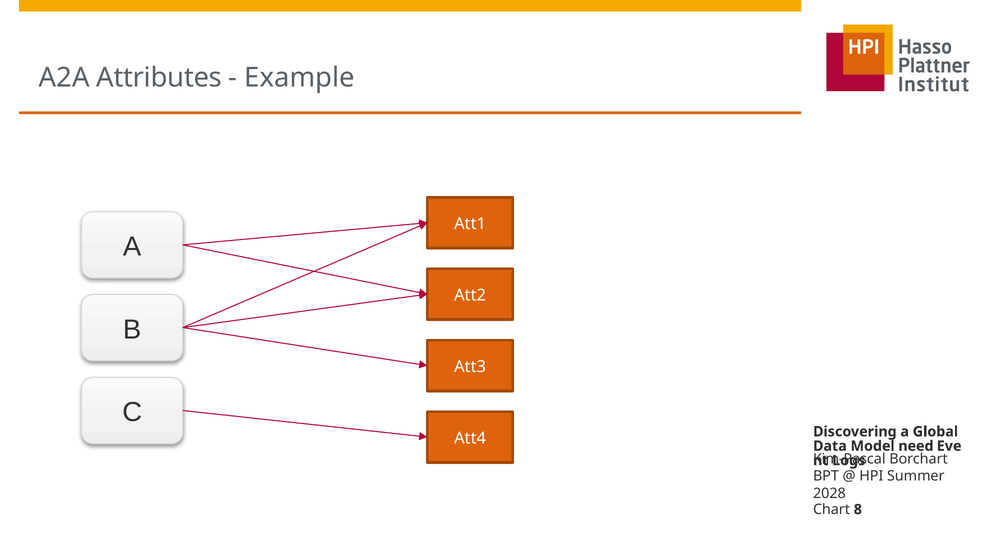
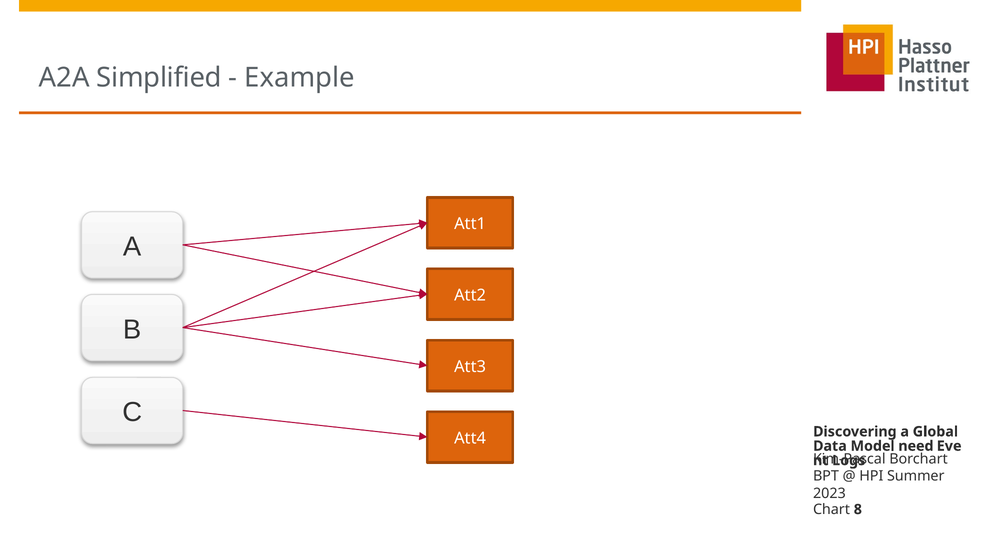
Attributes: Attributes -> Simplified
2028: 2028 -> 2023
